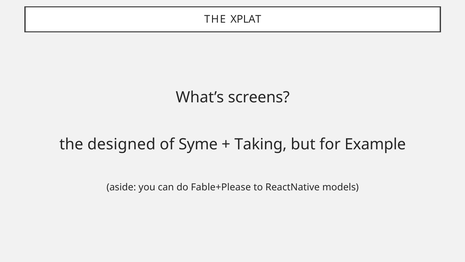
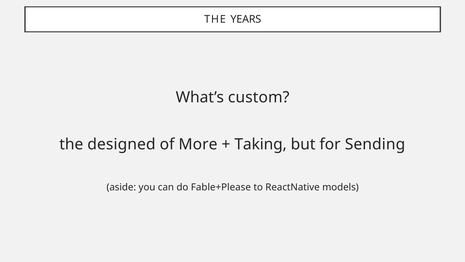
XPLAT: XPLAT -> YEARS
screens: screens -> custom
Syme: Syme -> More
Example: Example -> Sending
